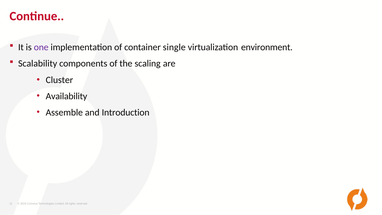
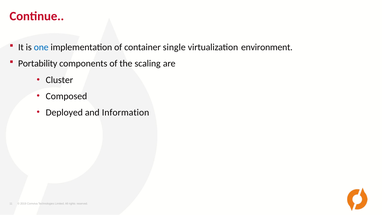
one colour: purple -> blue
Scalability: Scalability -> Portability
Availability: Availability -> Composed
Assemble: Assemble -> Deployed
Introduction: Introduction -> Information
